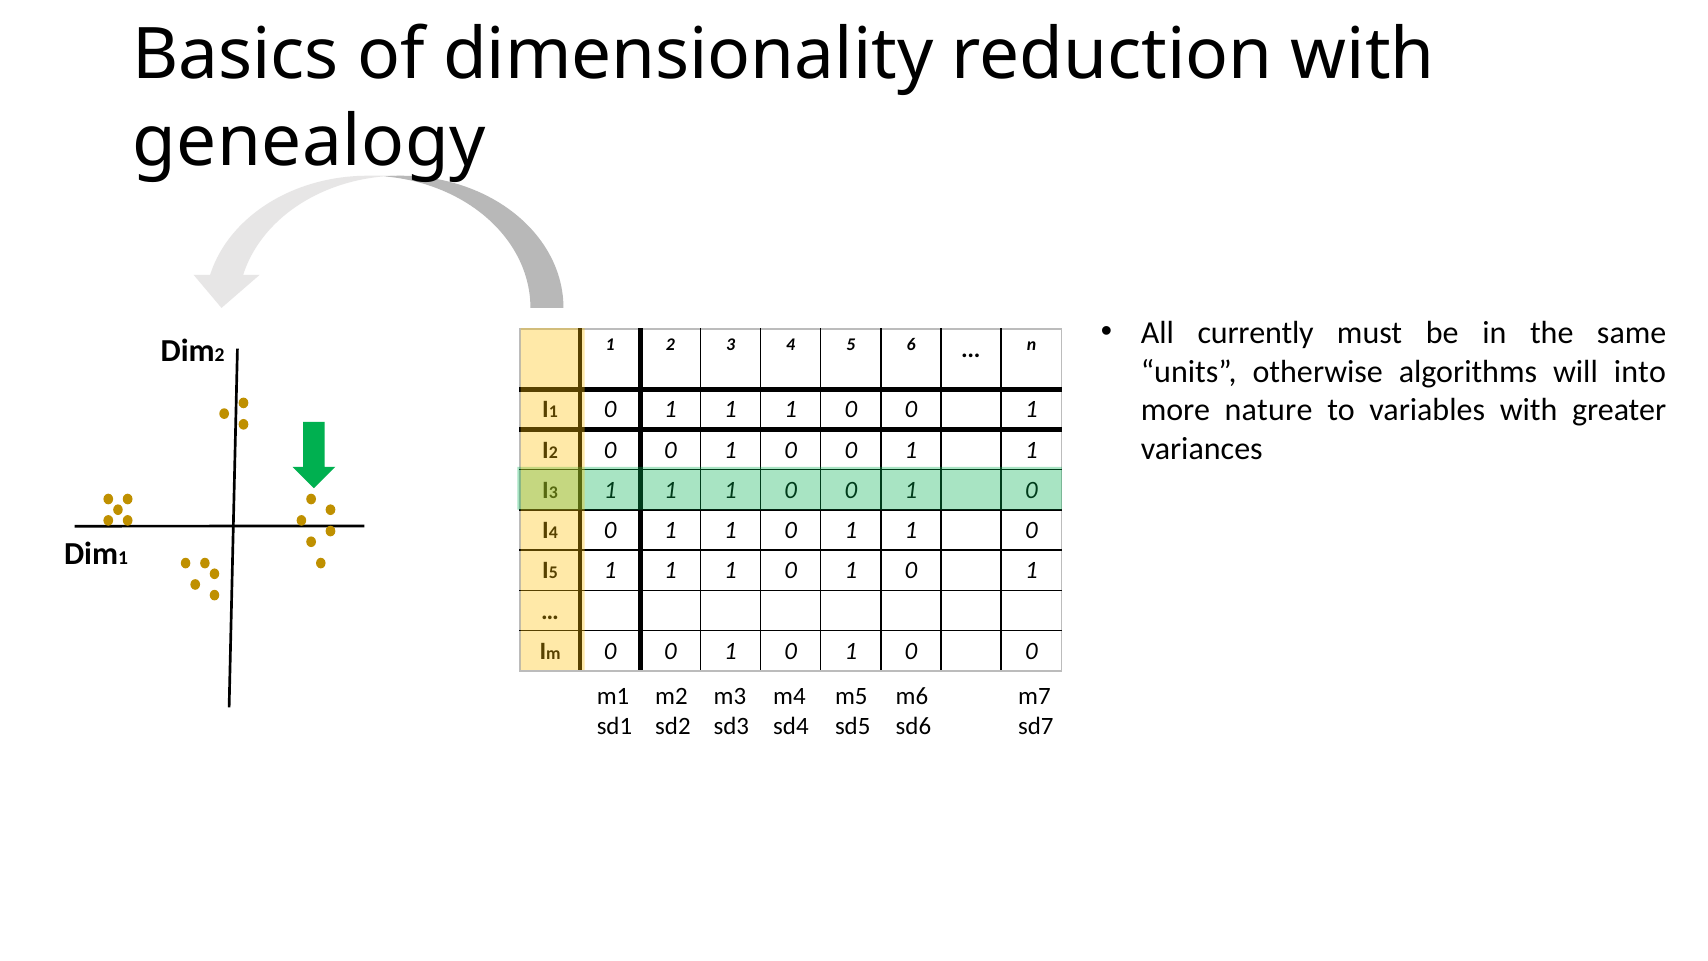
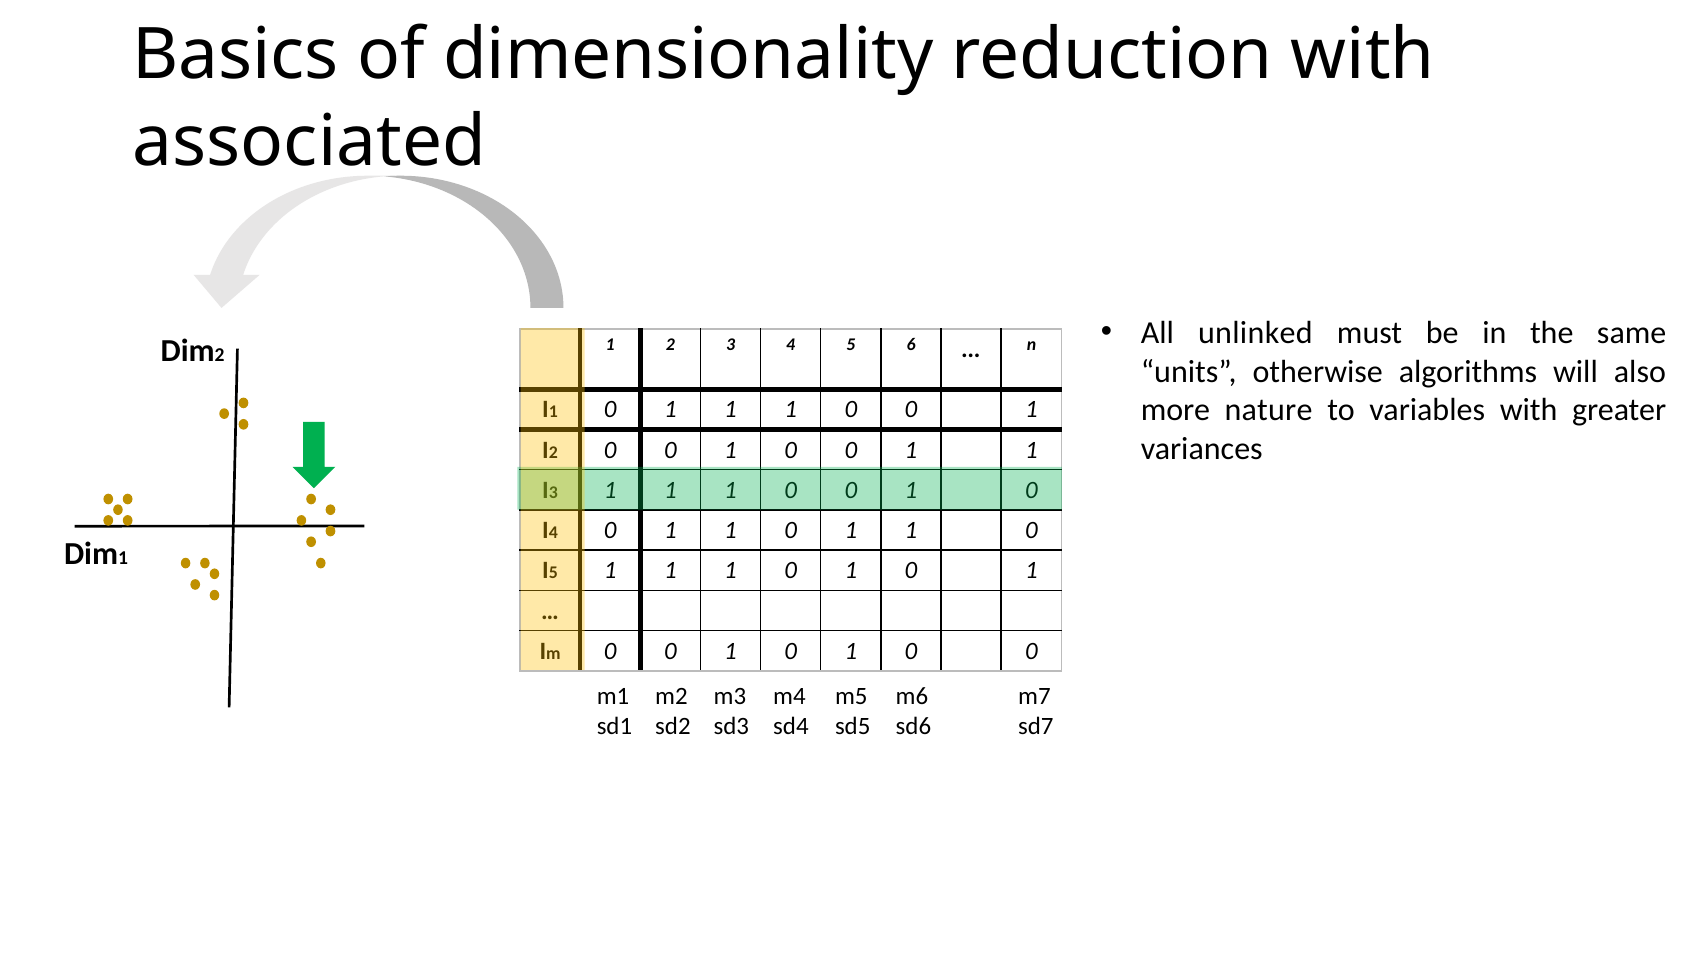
genealogy: genealogy -> associated
currently: currently -> unlinked
into: into -> also
